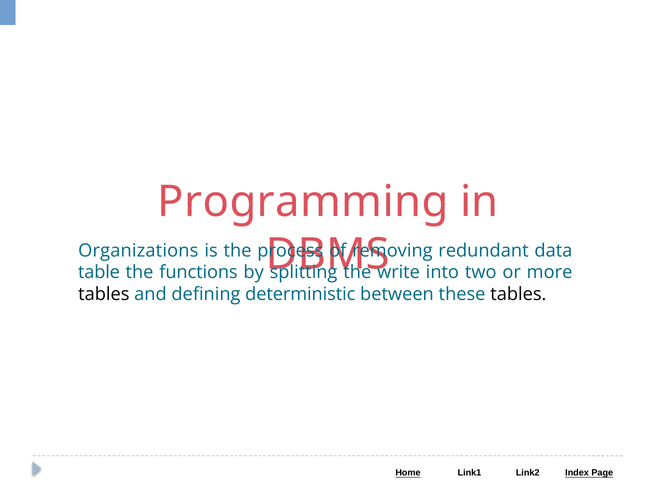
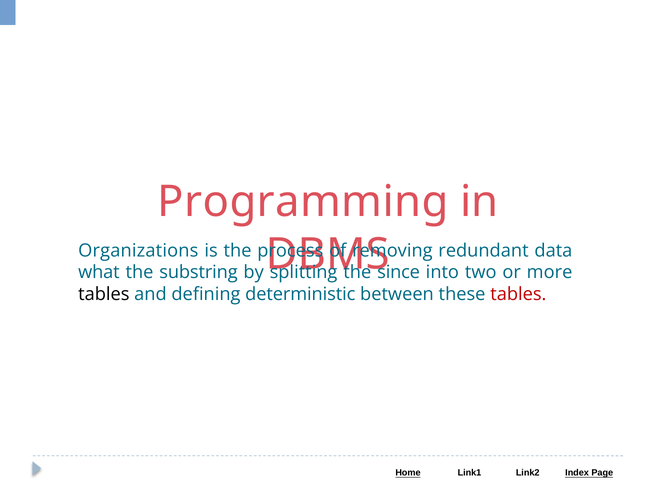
table: table -> what
functions: functions -> substring
write: write -> since
tables at (518, 294) colour: black -> red
